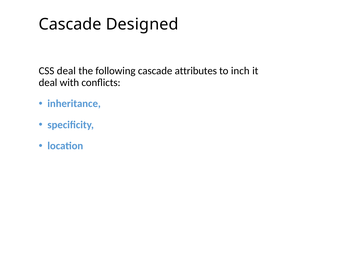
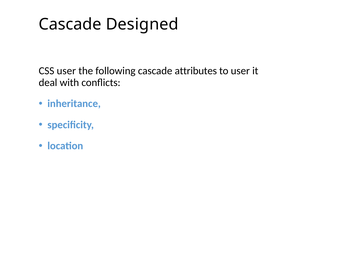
CSS deal: deal -> user
to inch: inch -> user
